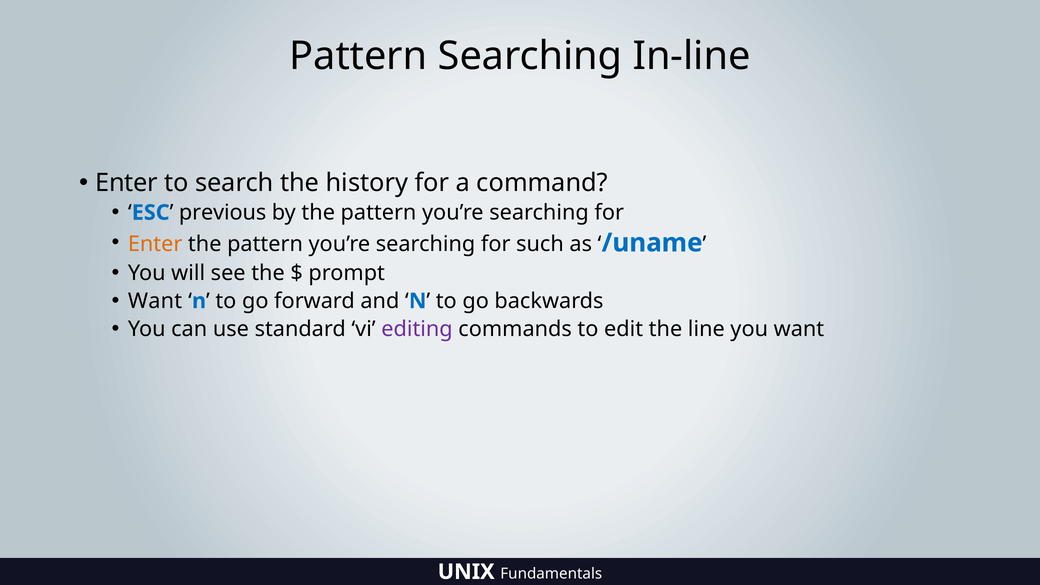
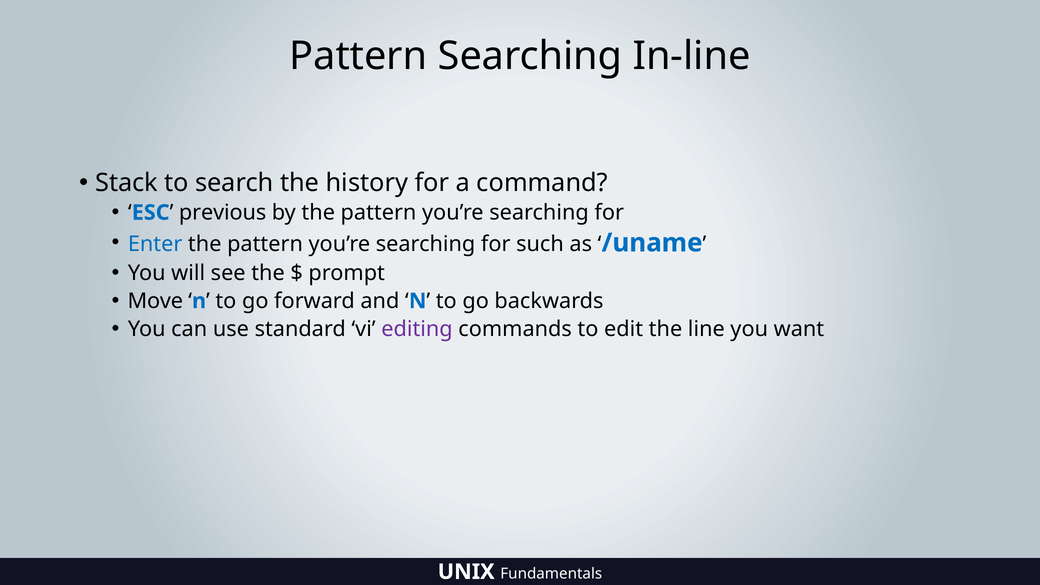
Enter at (127, 183): Enter -> Stack
Enter at (155, 244) colour: orange -> blue
Want at (155, 301): Want -> Move
